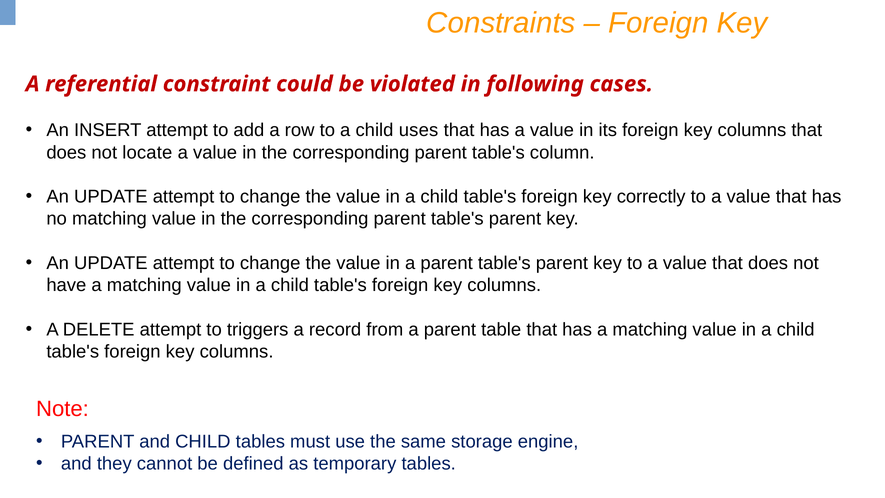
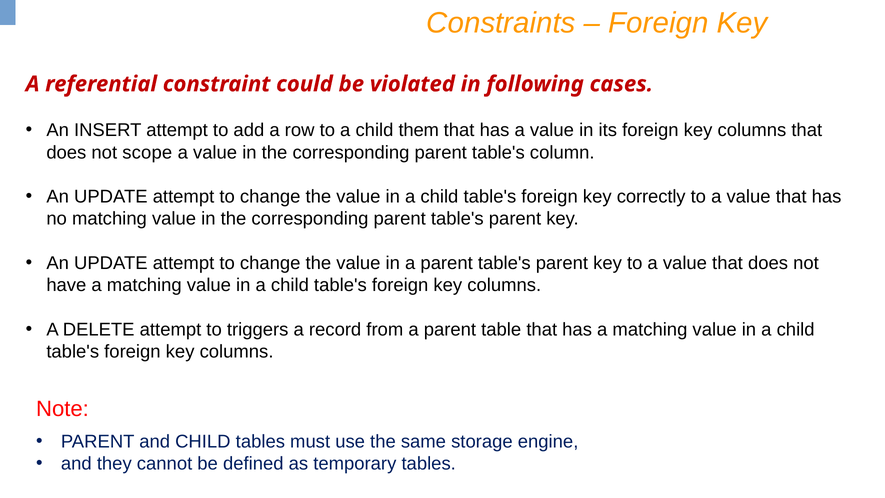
uses: uses -> them
locate: locate -> scope
